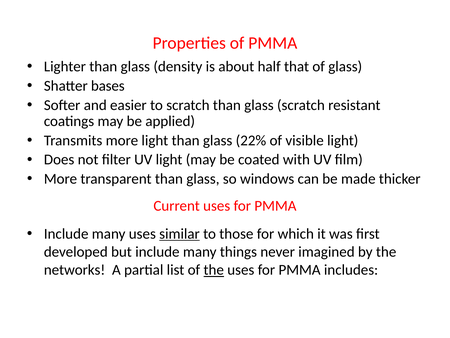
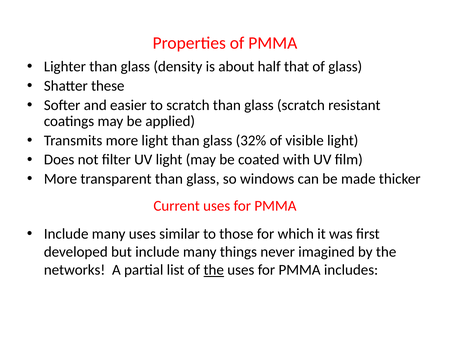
bases: bases -> these
22%: 22% -> 32%
similar underline: present -> none
